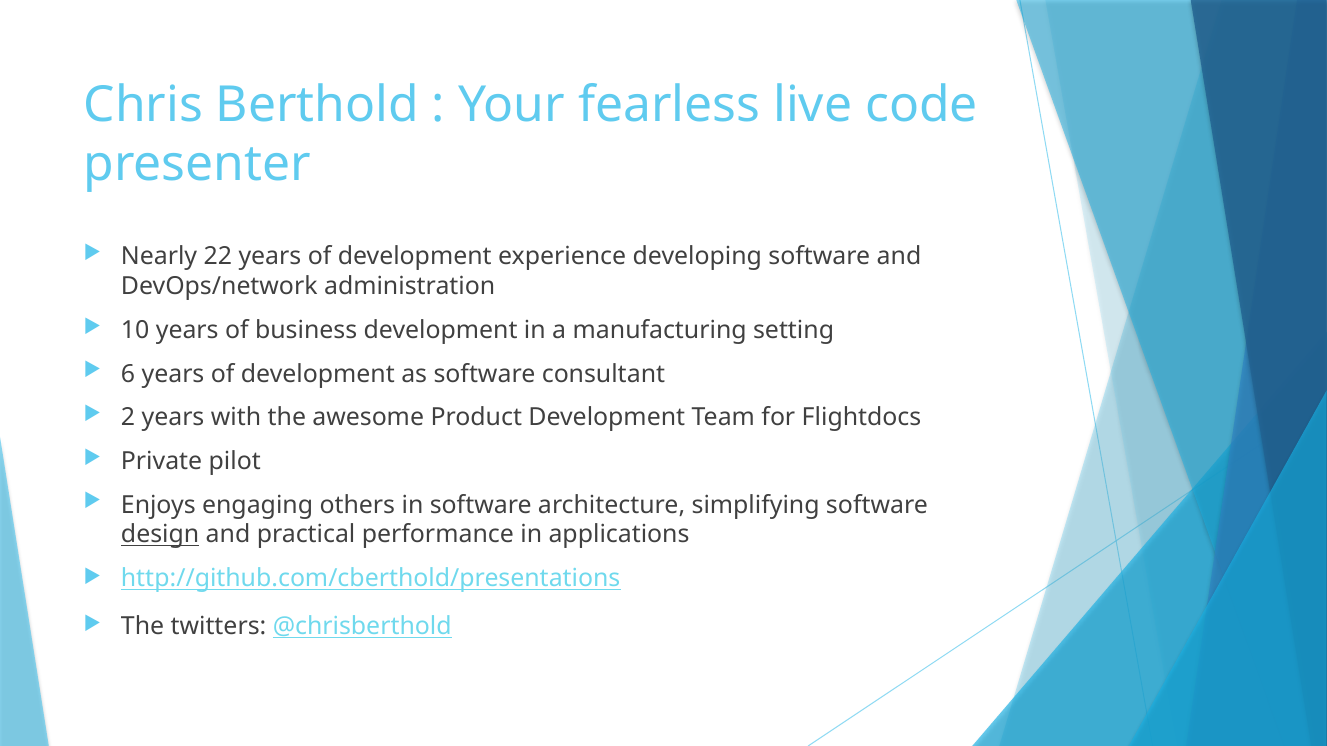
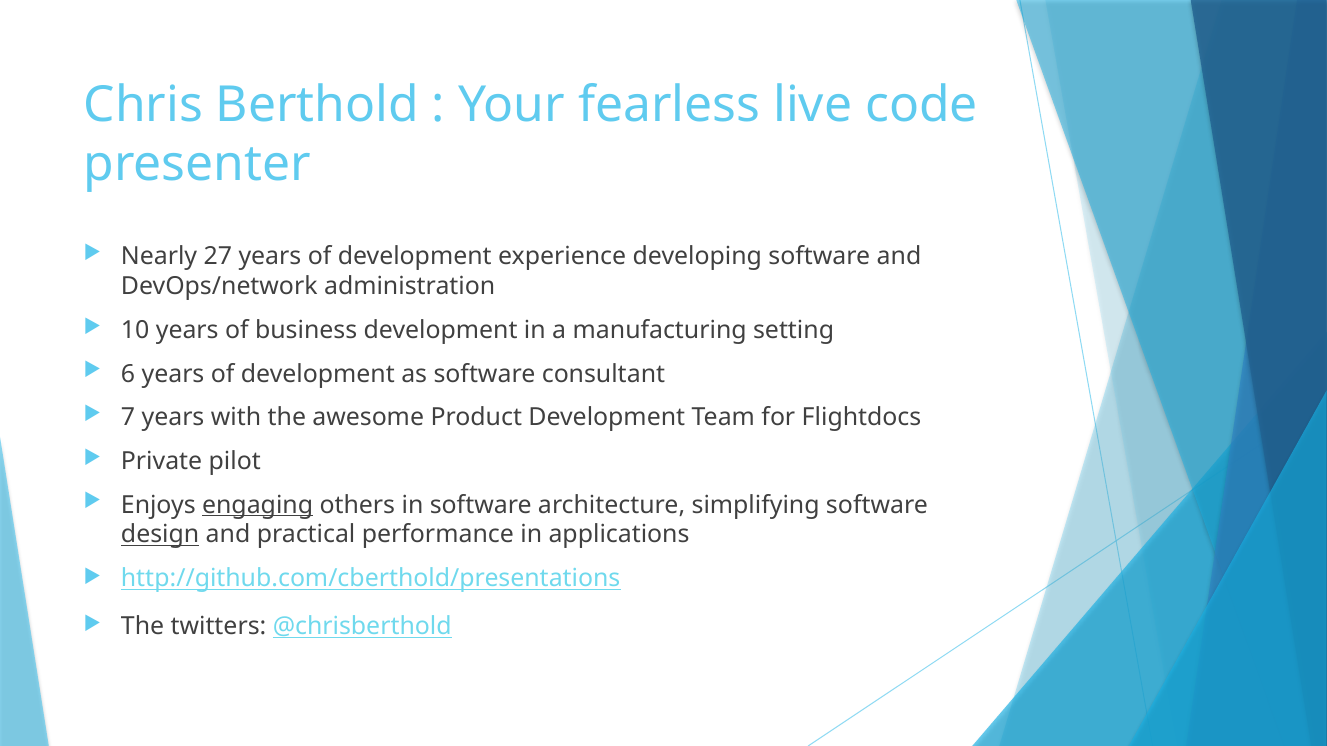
22: 22 -> 27
2: 2 -> 7
engaging underline: none -> present
